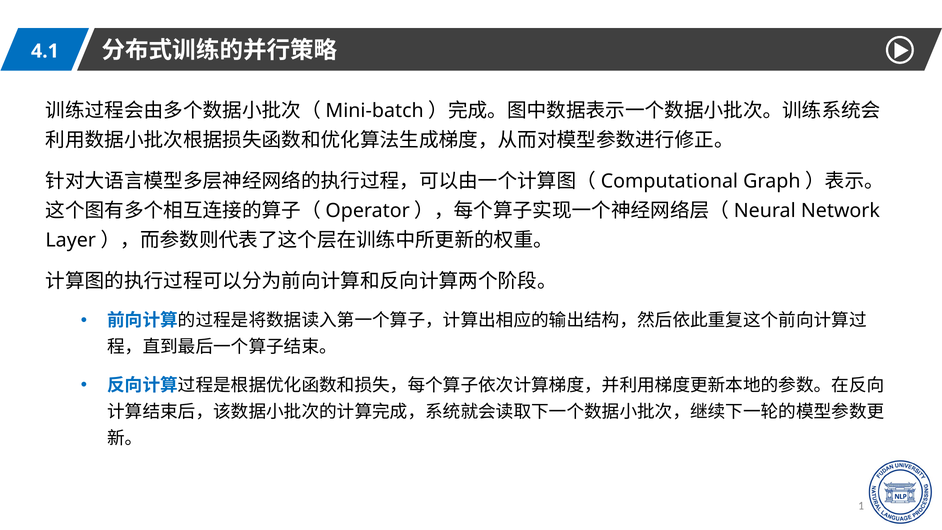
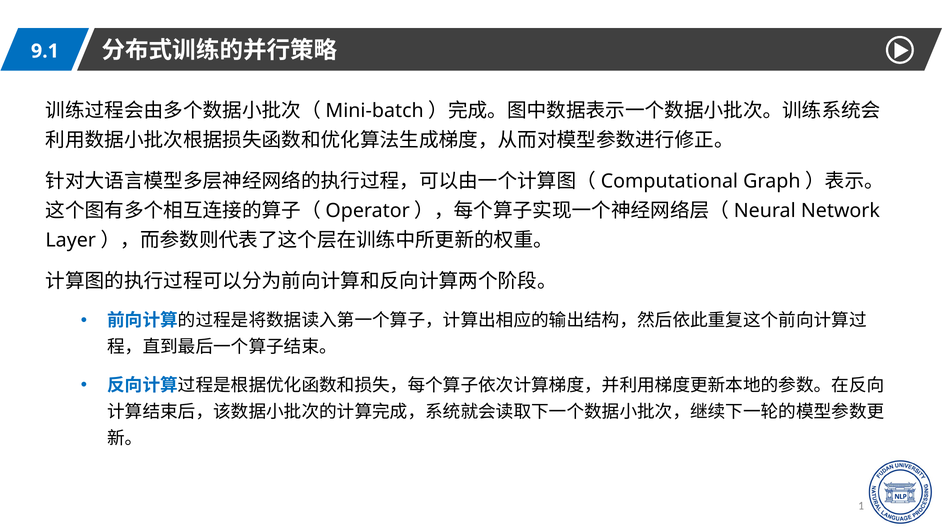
4.1: 4.1 -> 9.1
